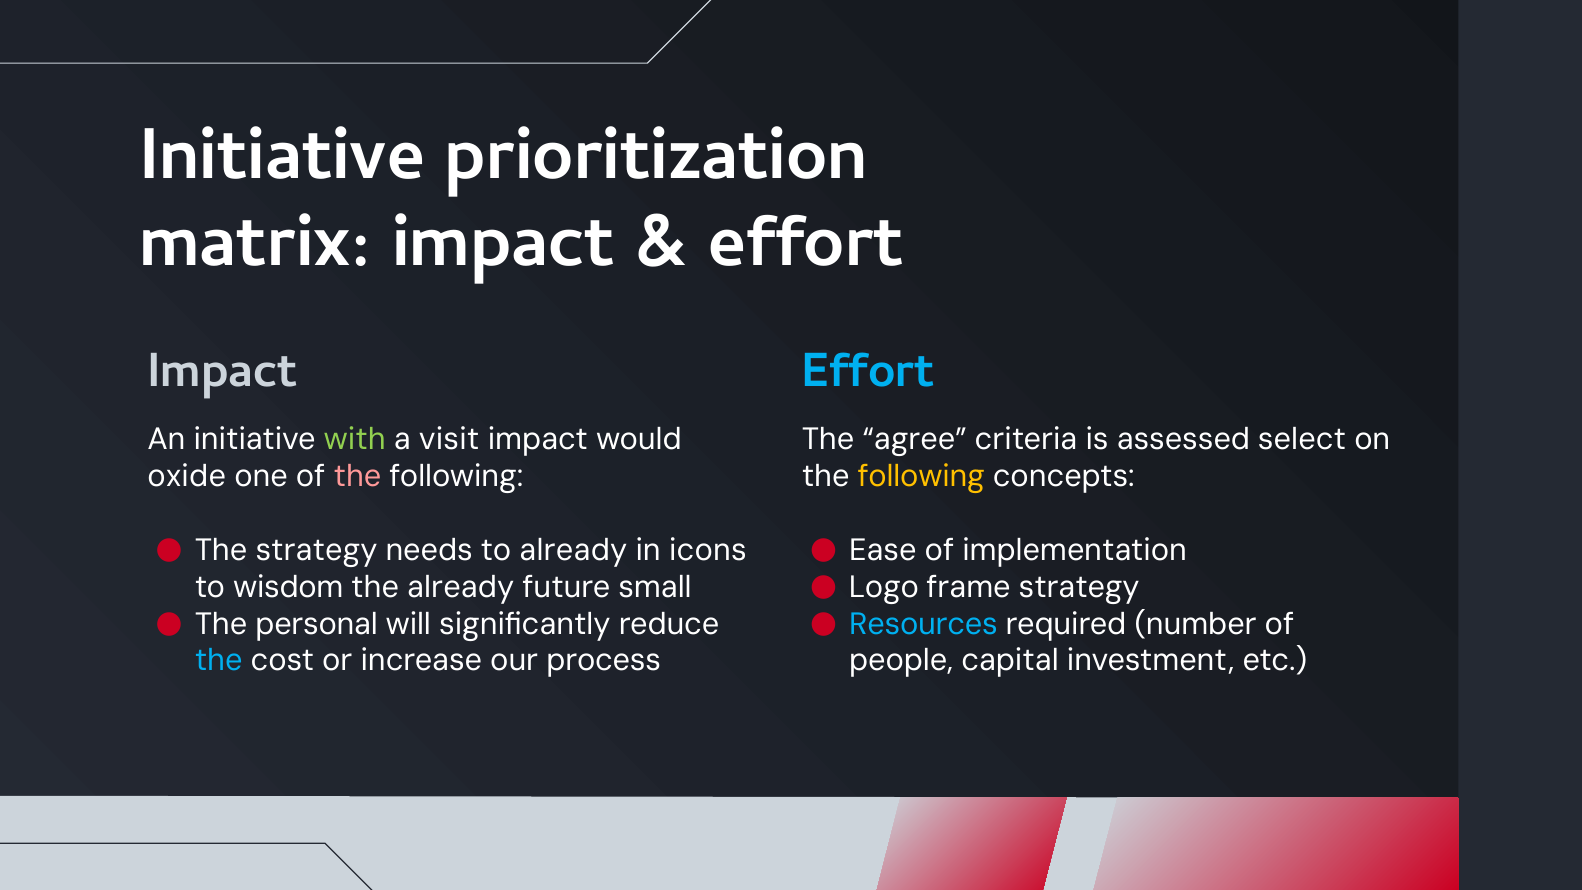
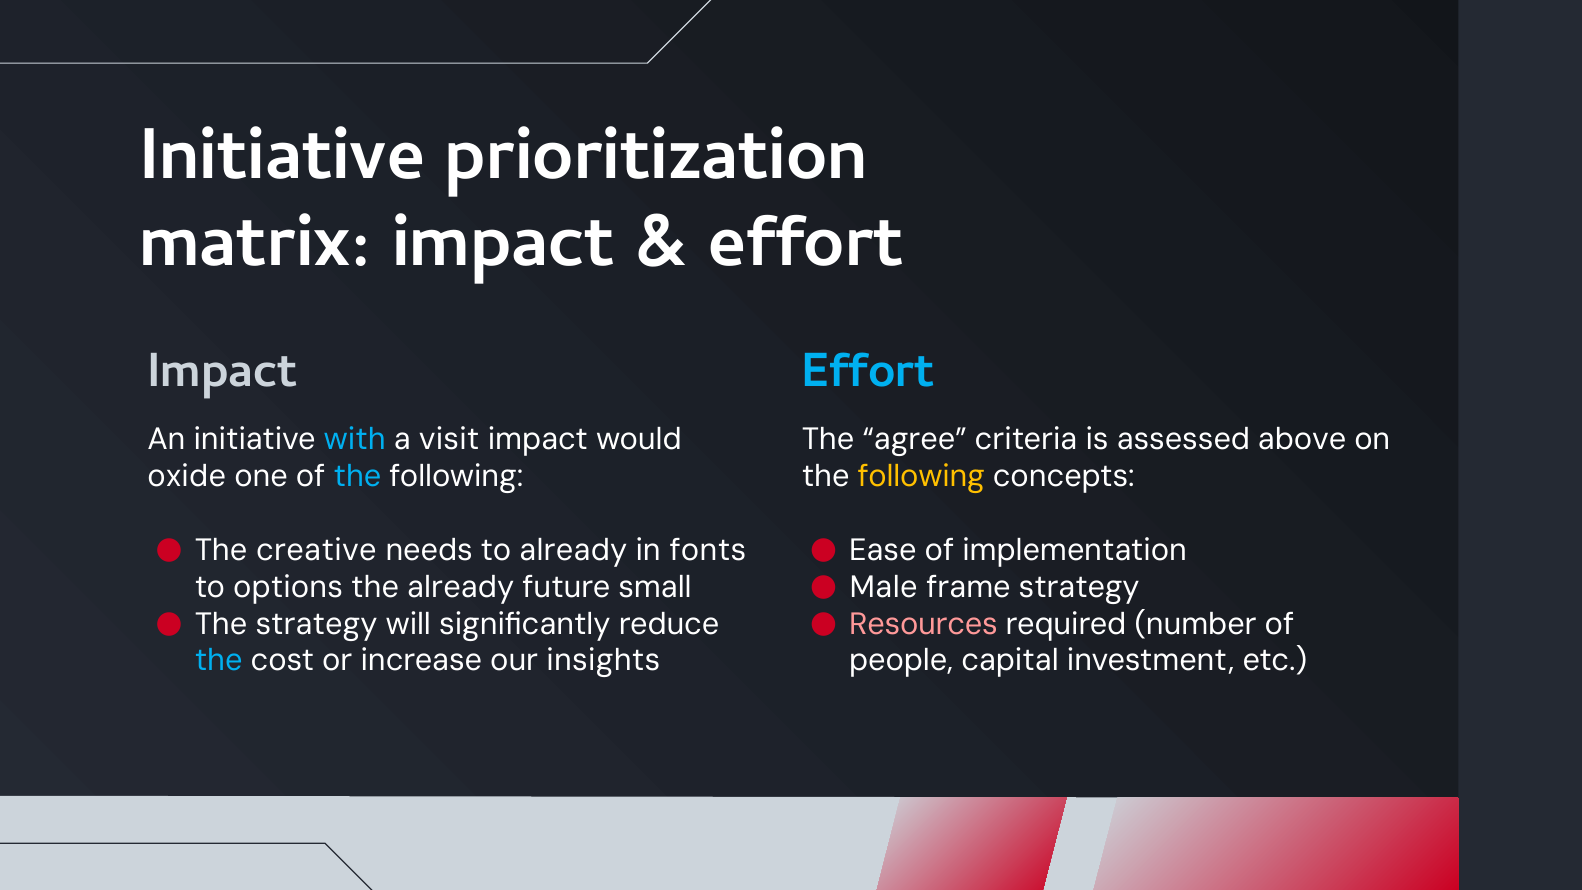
with colour: light green -> light blue
select: select -> above
the at (357, 476) colour: pink -> light blue
The strategy: strategy -> creative
icons: icons -> fonts
Logo: Logo -> Male
wisdom: wisdom -> options
The personal: personal -> strategy
Resources colour: light blue -> pink
process: process -> insights
